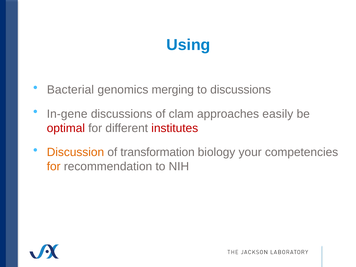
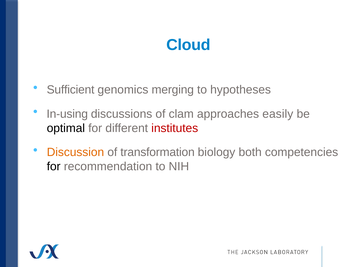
Using: Using -> Cloud
Bacterial: Bacterial -> Sufficient
to discussions: discussions -> hypotheses
In-gene: In-gene -> In-using
optimal colour: red -> black
your: your -> both
for at (54, 167) colour: orange -> black
